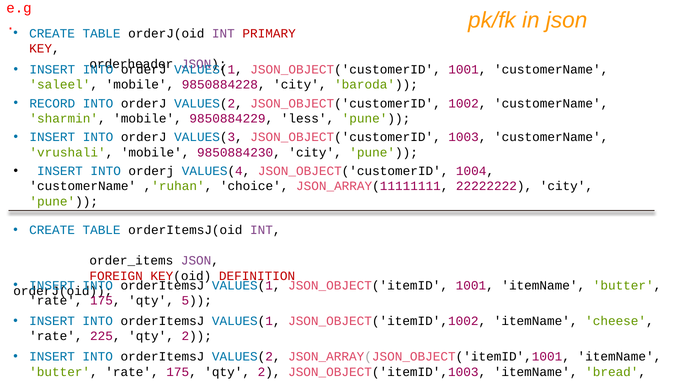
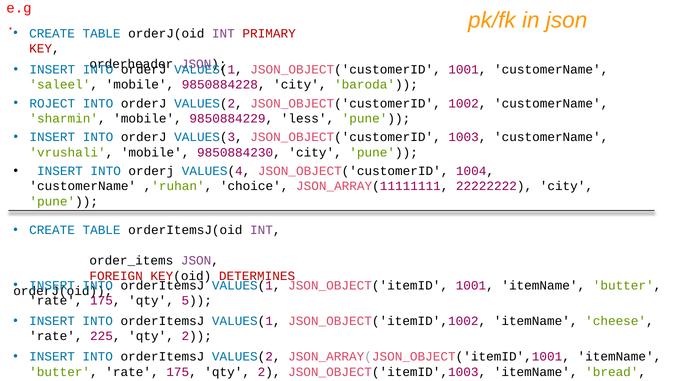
RECORD: RECORD -> ROJECT
DEFINITION: DEFINITION -> DETERMINES
